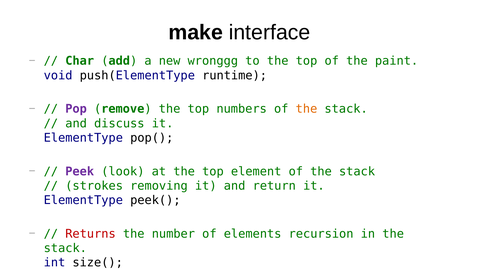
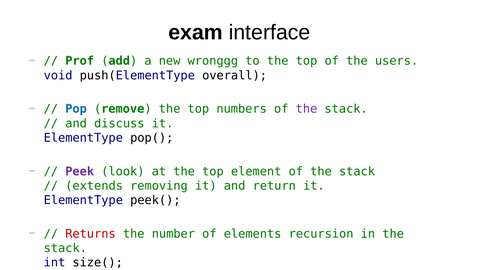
make: make -> exam
Char: Char -> Prof
paint: paint -> users
runtime: runtime -> overall
Pop colour: purple -> blue
the at (306, 109) colour: orange -> purple
strokes: strokes -> extends
